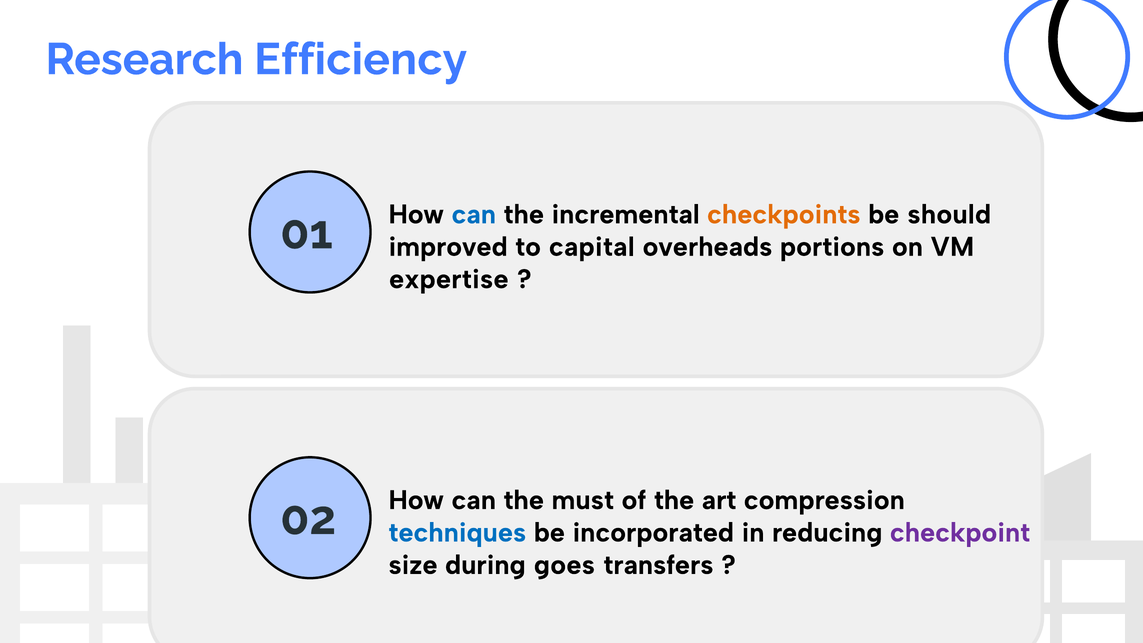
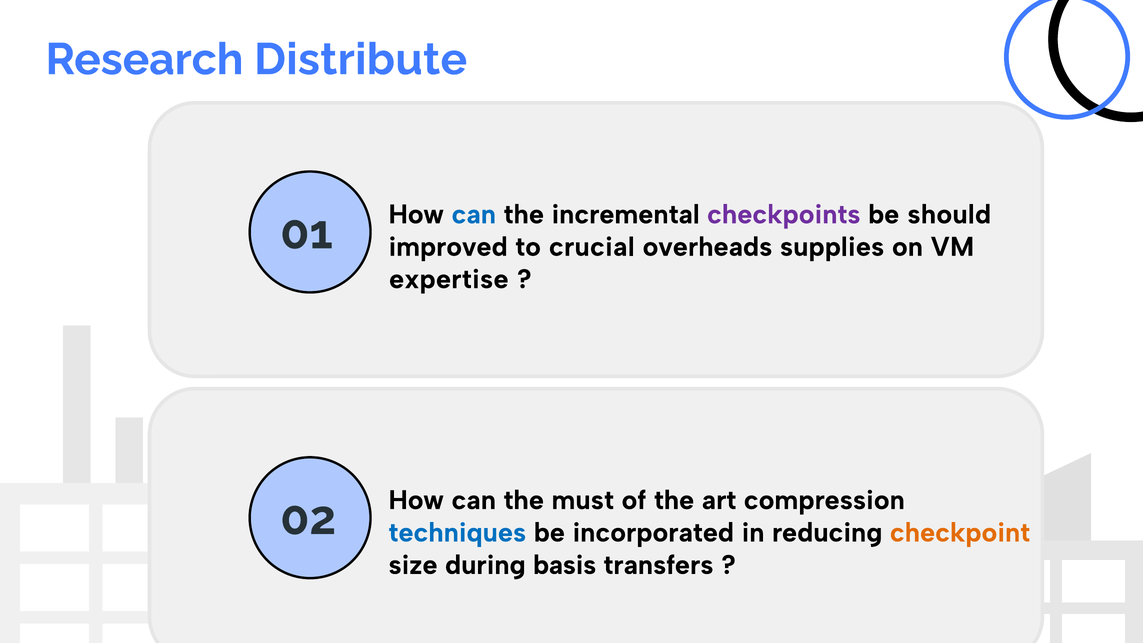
Efficiency: Efficiency -> Distribute
checkpoints colour: orange -> purple
capital: capital -> crucial
portions: portions -> supplies
checkpoint colour: purple -> orange
goes: goes -> basis
